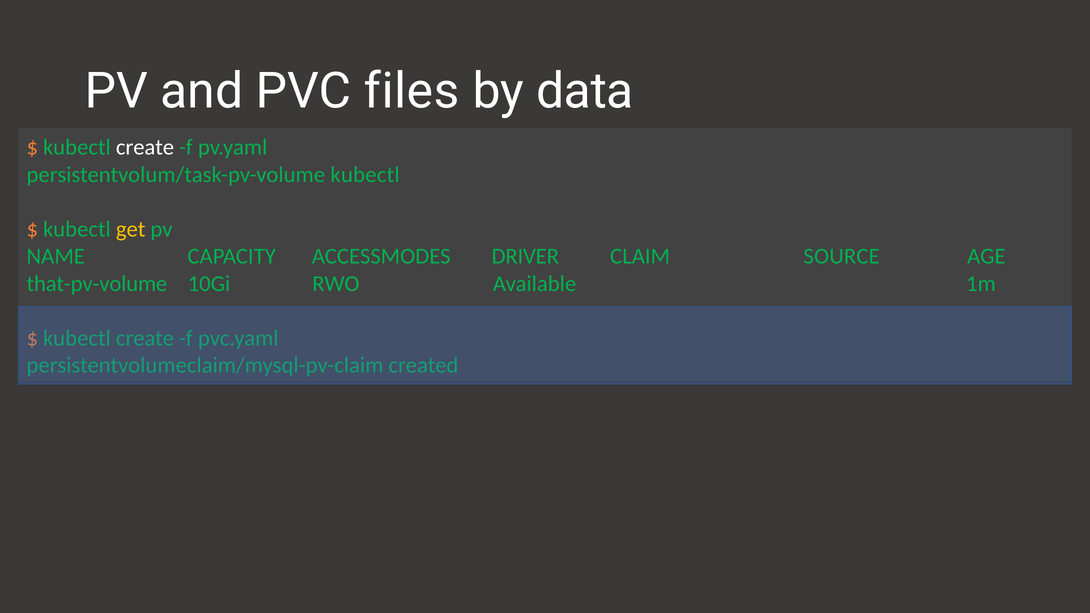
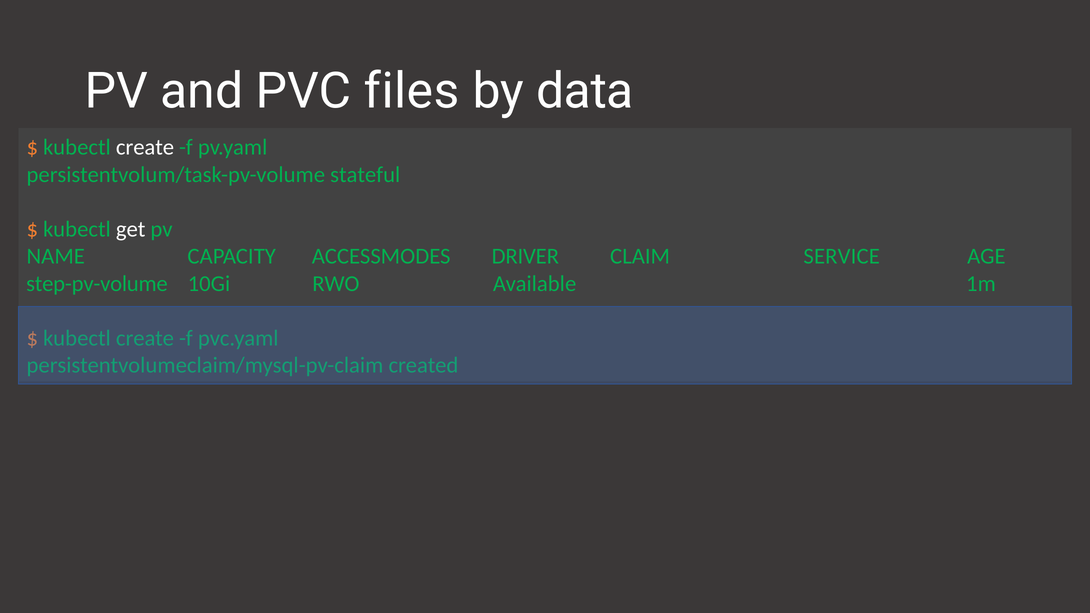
persistentvolum/task-pv-volume kubectl: kubectl -> stateful
get colour: yellow -> white
SOURCE: SOURCE -> SERVICE
that-pv-volume: that-pv-volume -> step-pv-volume
